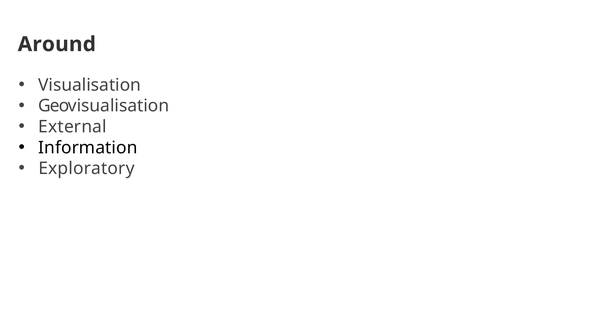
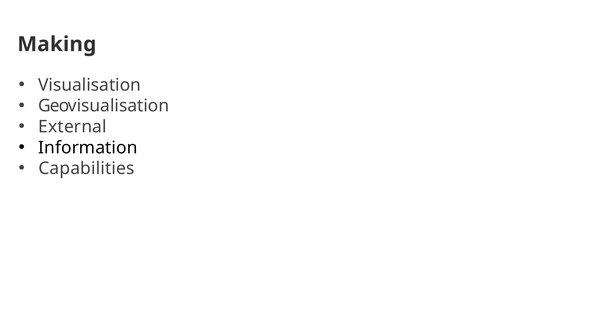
Around: Around -> Making
Exploratory: Exploratory -> Capabilities
